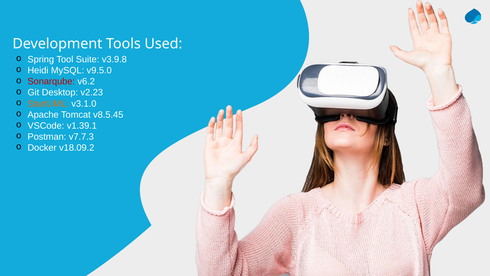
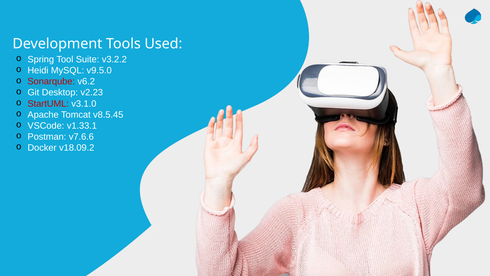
v3.9.8: v3.9.8 -> v3.2.2
StartUML colour: orange -> red
v1.39.1: v1.39.1 -> v1.33.1
v7.7.3: v7.7.3 -> v7.6.6
